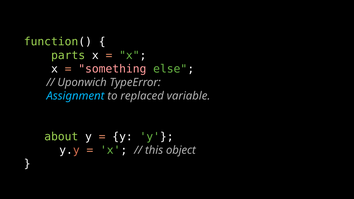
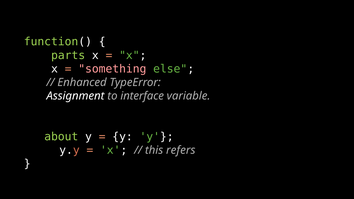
Uponwich: Uponwich -> Enhanced
Assignment colour: light blue -> white
replaced: replaced -> interface
object: object -> refers
